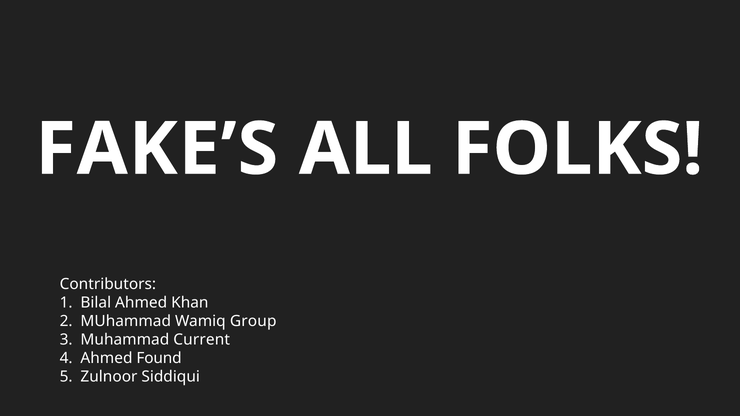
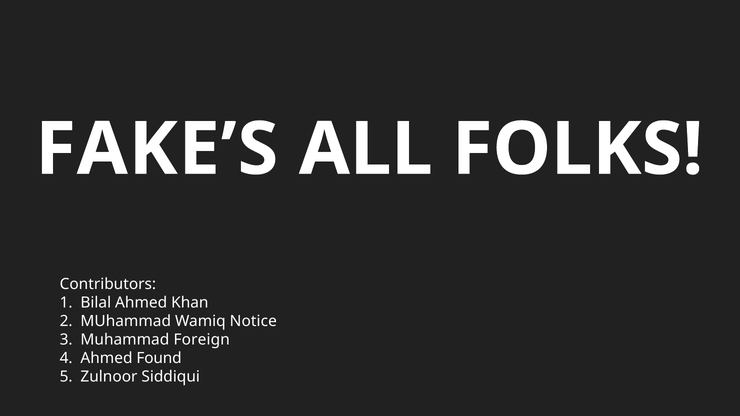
Group: Group -> Notice
Current: Current -> Foreign
